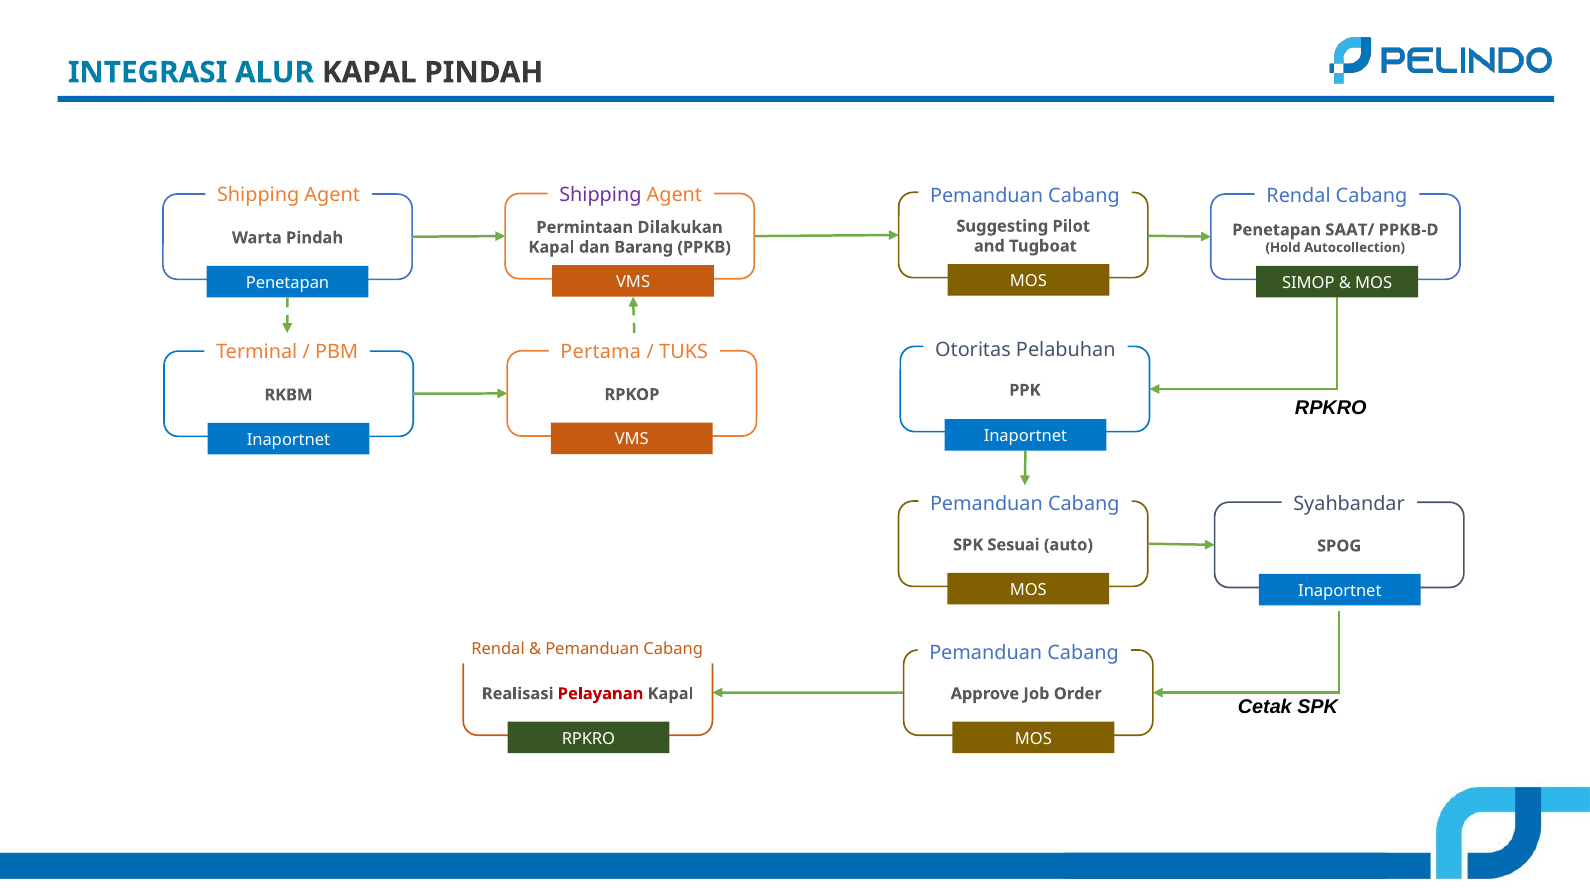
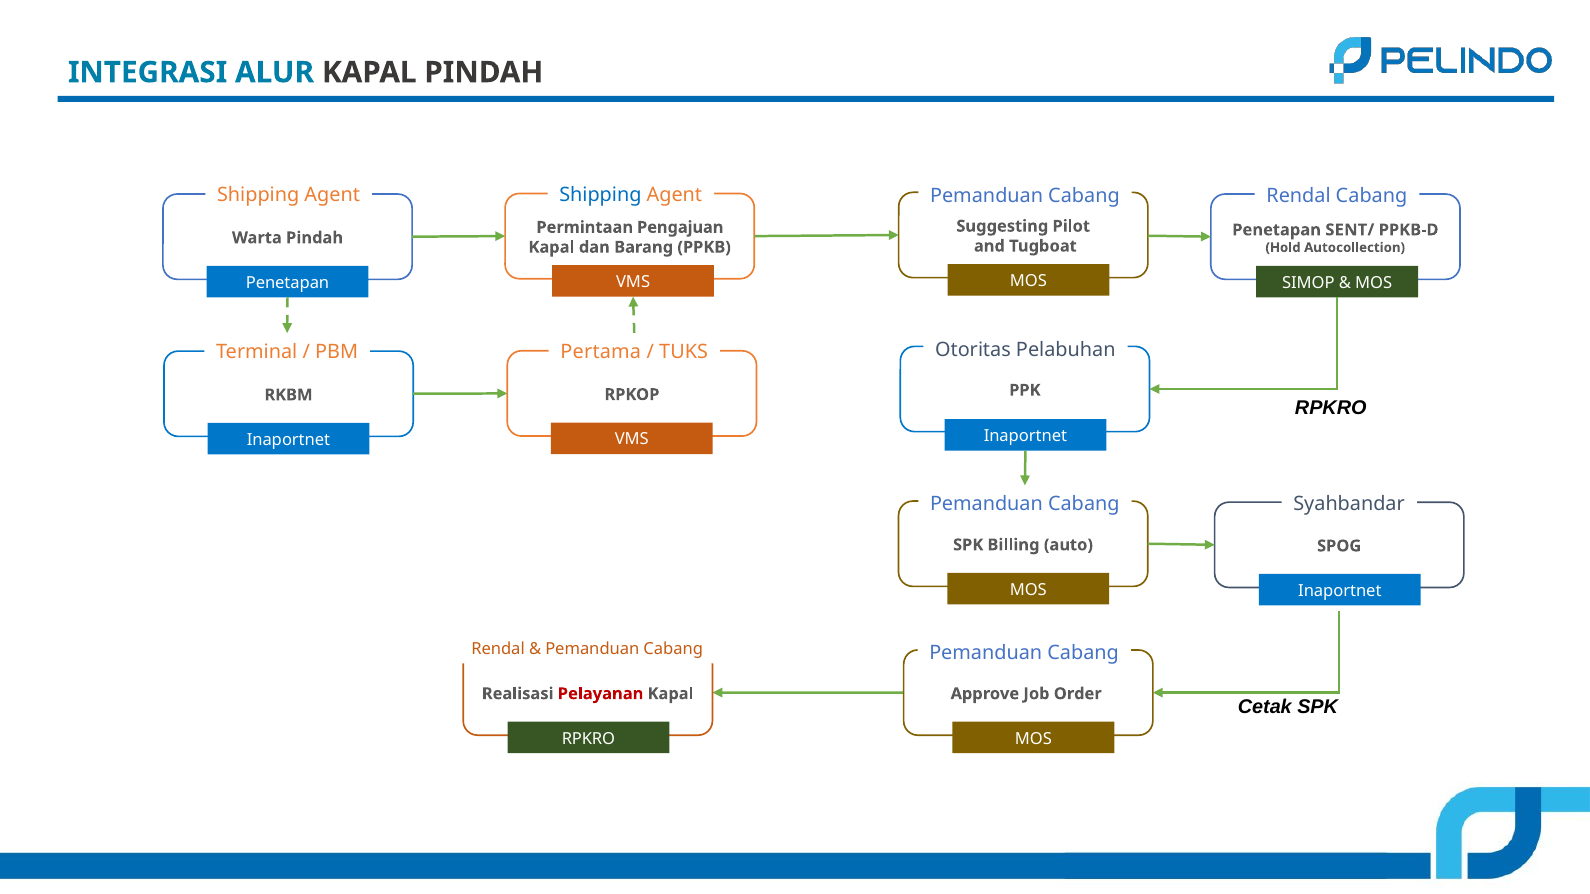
Shipping at (600, 195) colour: purple -> blue
Dilakukan: Dilakukan -> Pengajuan
SAAT/: SAAT/ -> SENT/
Sesuai: Sesuai -> Billing
